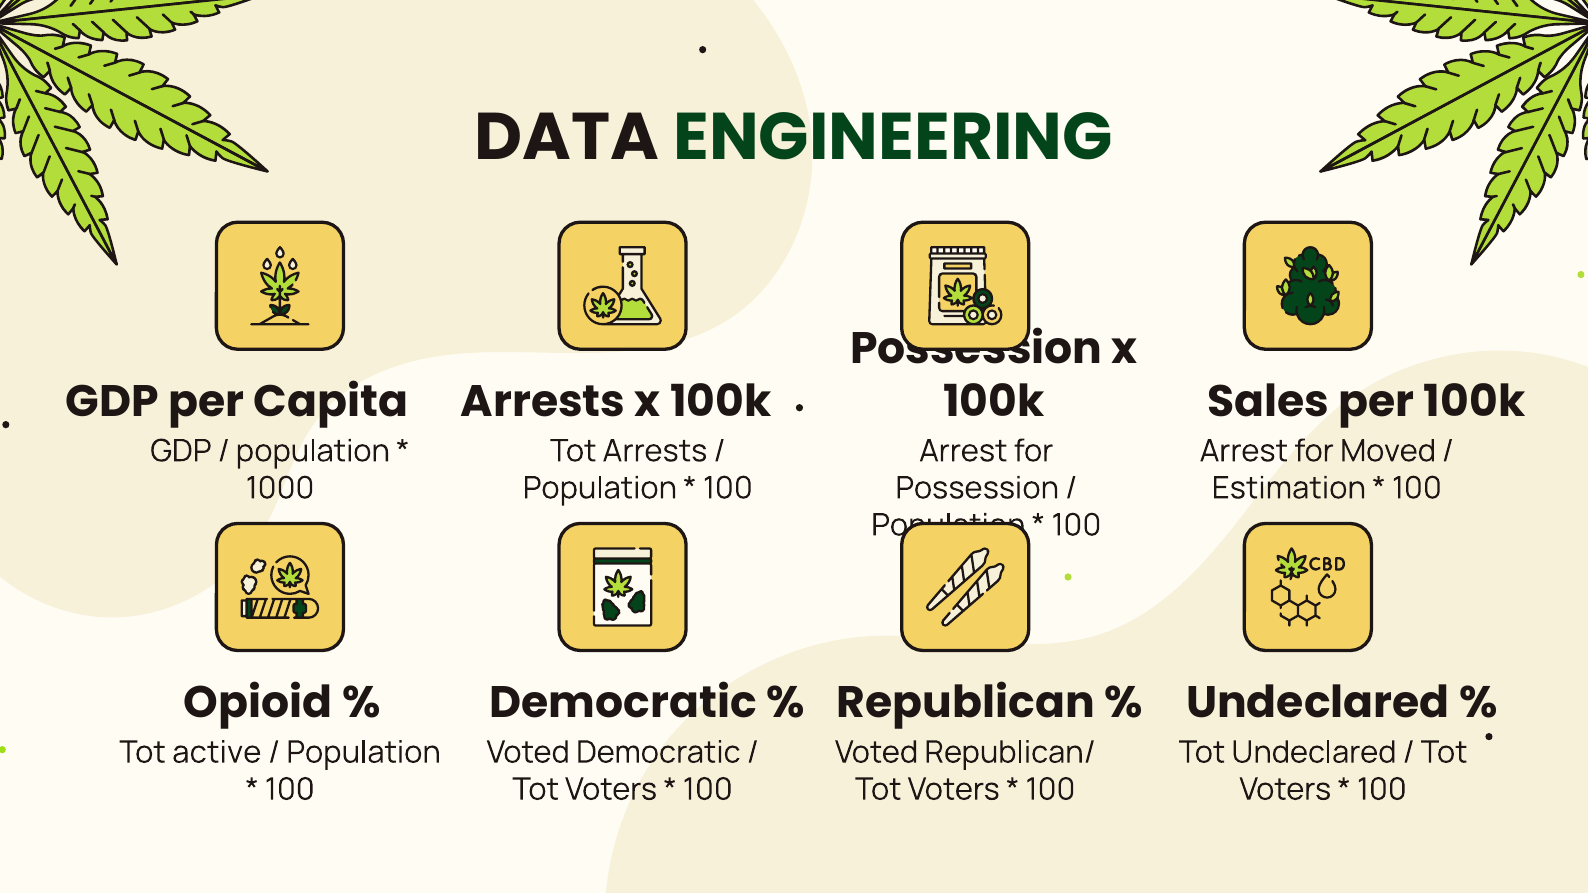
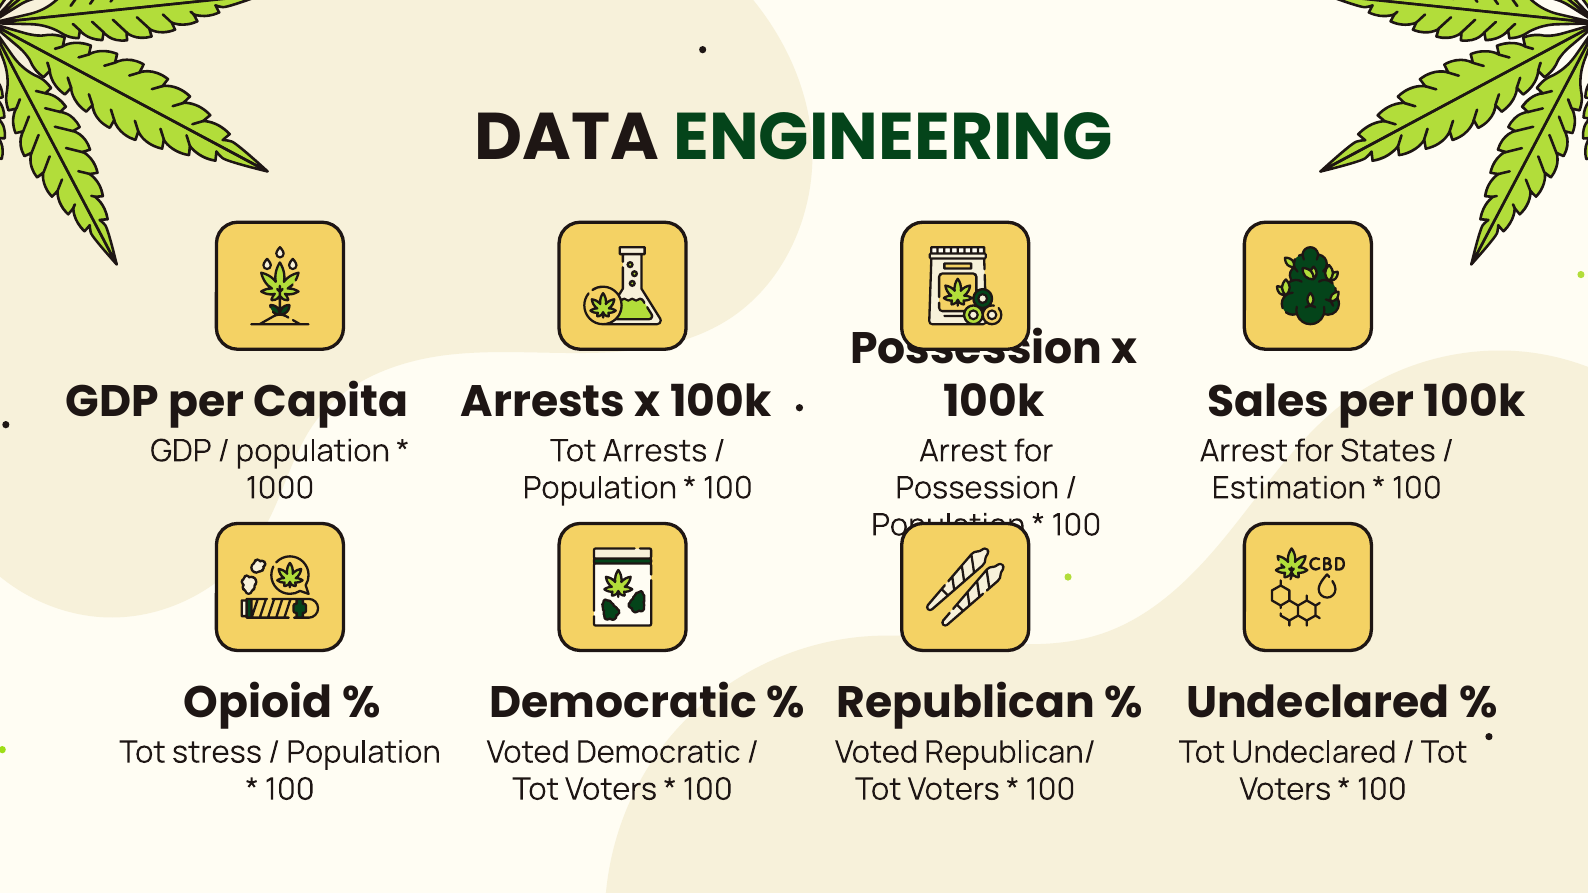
Moved: Moved -> States
active: active -> stress
